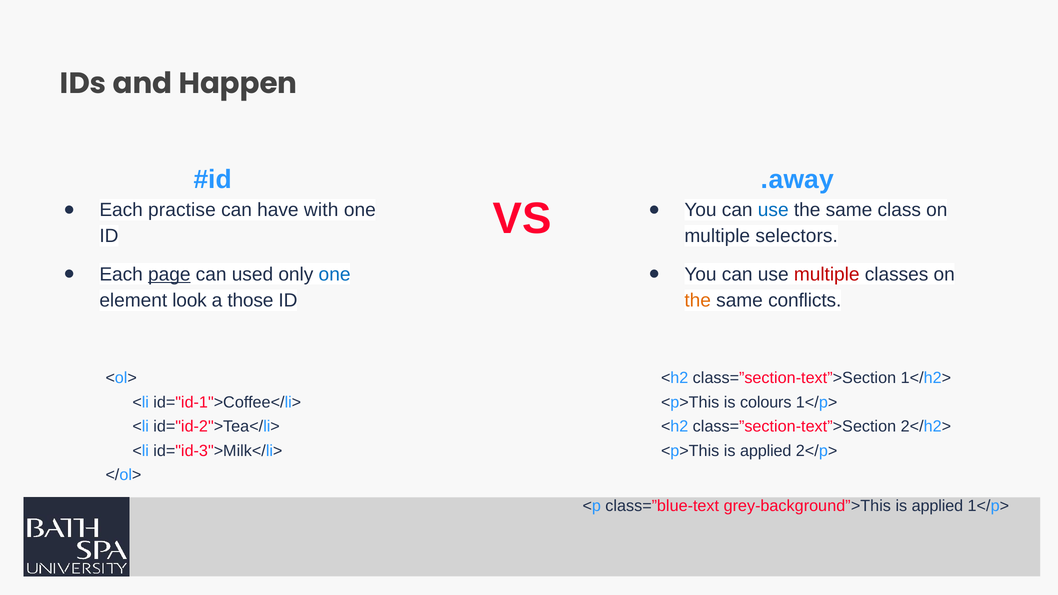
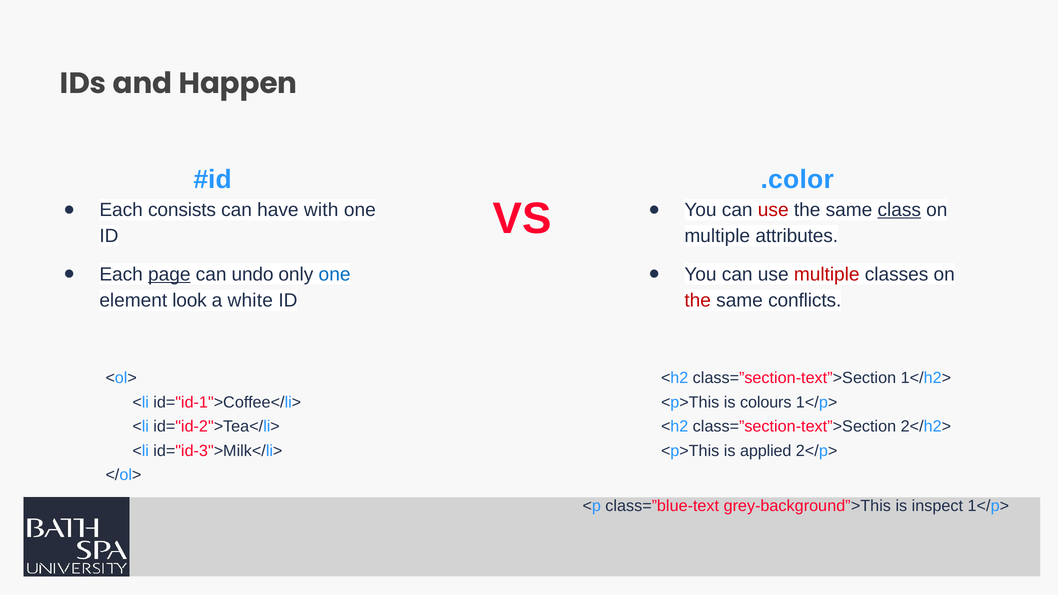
.away: .away -> .color
practise: practise -> consists
use at (773, 210) colour: blue -> red
class underline: none -> present
selectors: selectors -> attributes
used: used -> undo
those: those -> white
the at (698, 301) colour: orange -> red
grey-background”>This is applied: applied -> inspect
